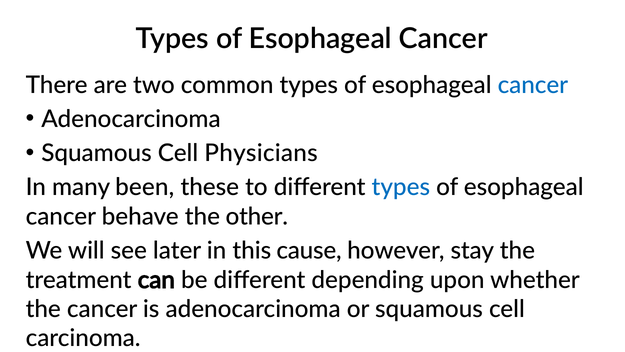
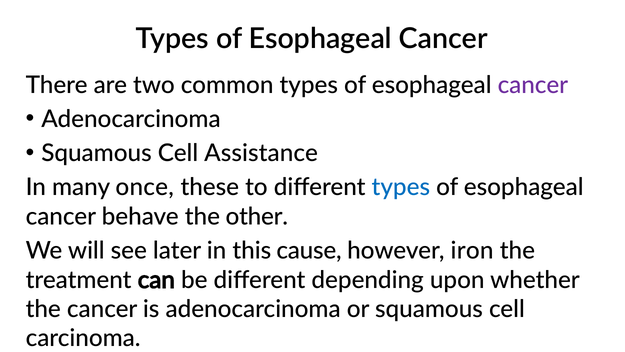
cancer at (533, 85) colour: blue -> purple
Physicians: Physicians -> Assistance
been: been -> once
stay: stay -> iron
